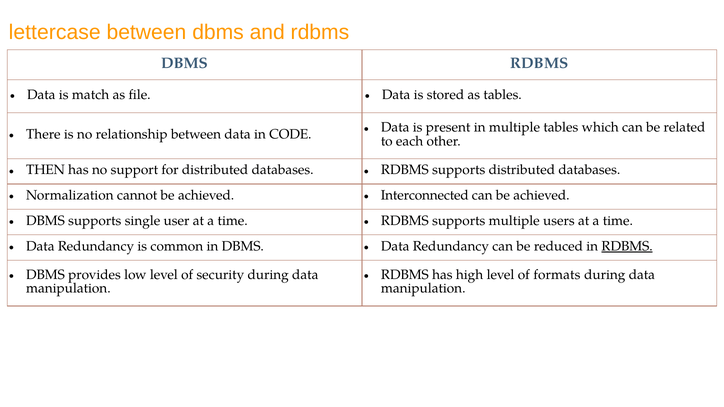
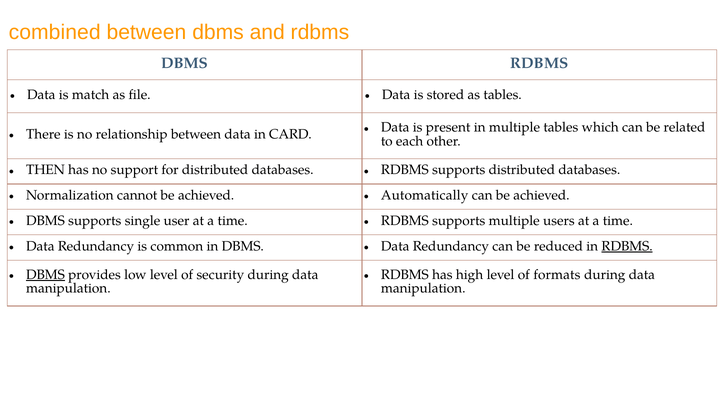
lettercase: lettercase -> combined
CODE: CODE -> CARD
Interconnected: Interconnected -> Automatically
DBMS at (45, 275) underline: none -> present
